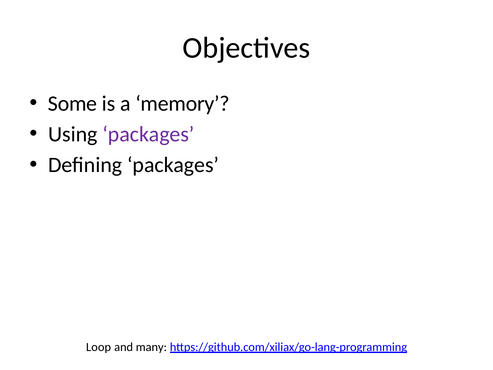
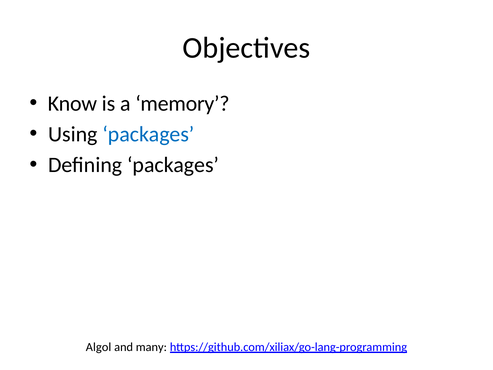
Some: Some -> Know
packages at (148, 134) colour: purple -> blue
Loop: Loop -> Algol
